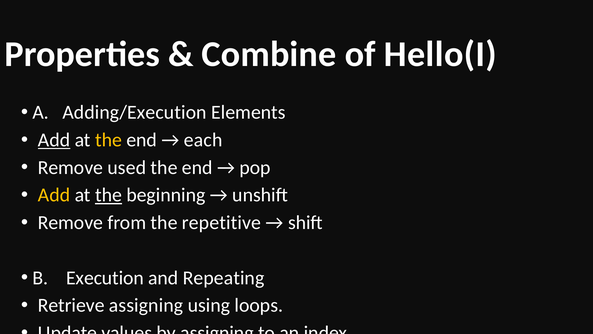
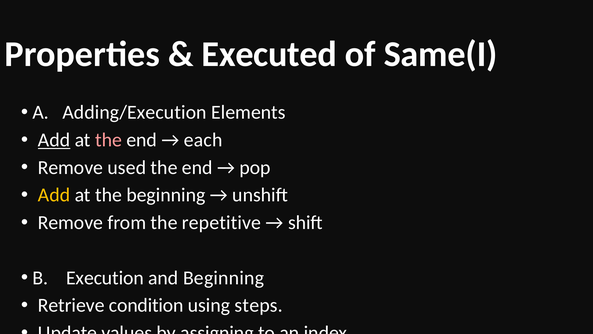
Combine: Combine -> Executed
Hello(I: Hello(I -> Same(I
the at (108, 140) colour: yellow -> pink
the at (108, 195) underline: present -> none
and Repeating: Repeating -> Beginning
Retrieve assigning: assigning -> condition
loops: loops -> steps
